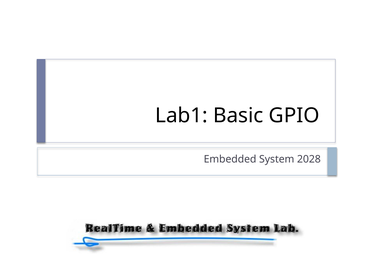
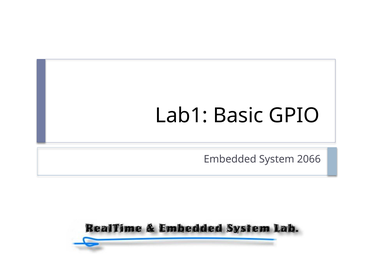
2028: 2028 -> 2066
